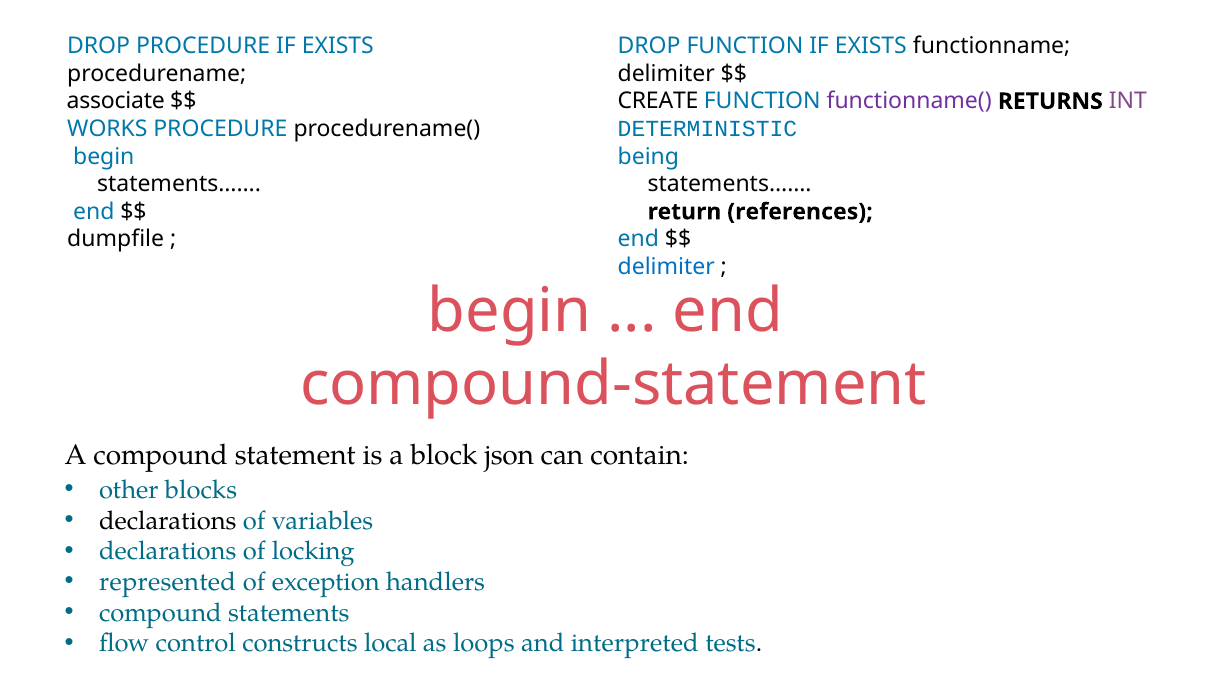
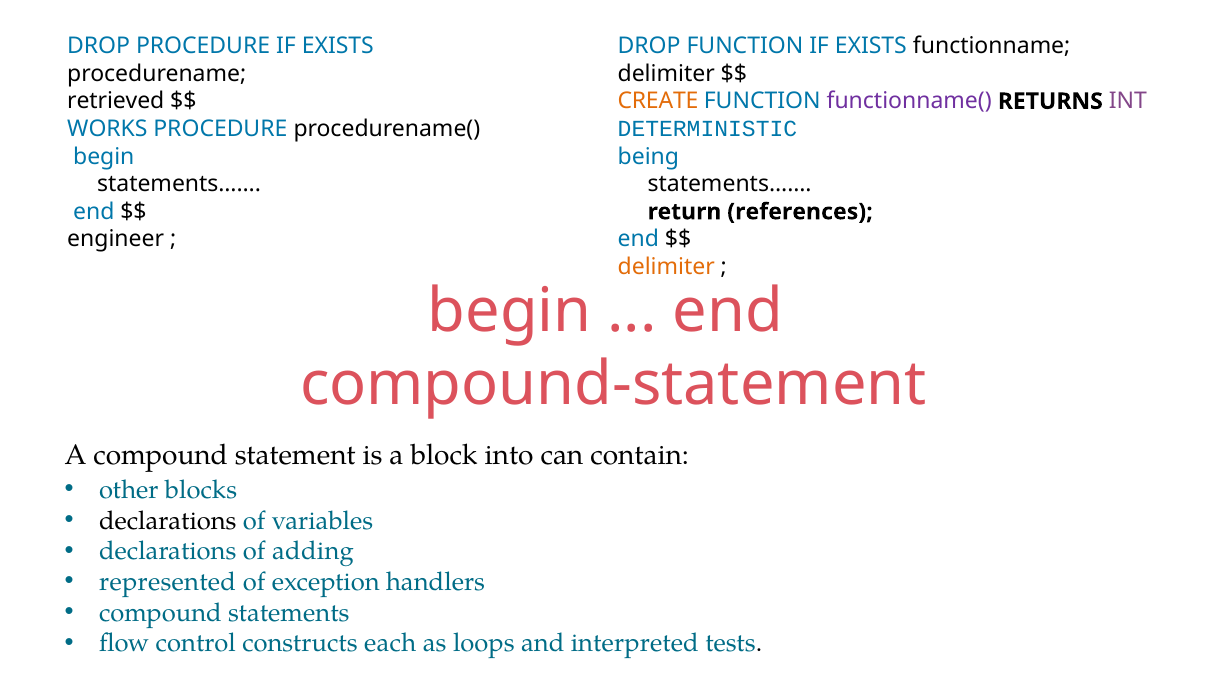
associate: associate -> retrieved
CREATE colour: black -> orange
dumpfile: dumpfile -> engineer
delimiter at (666, 267) colour: blue -> orange
json: json -> into
locking: locking -> adding
local: local -> each
